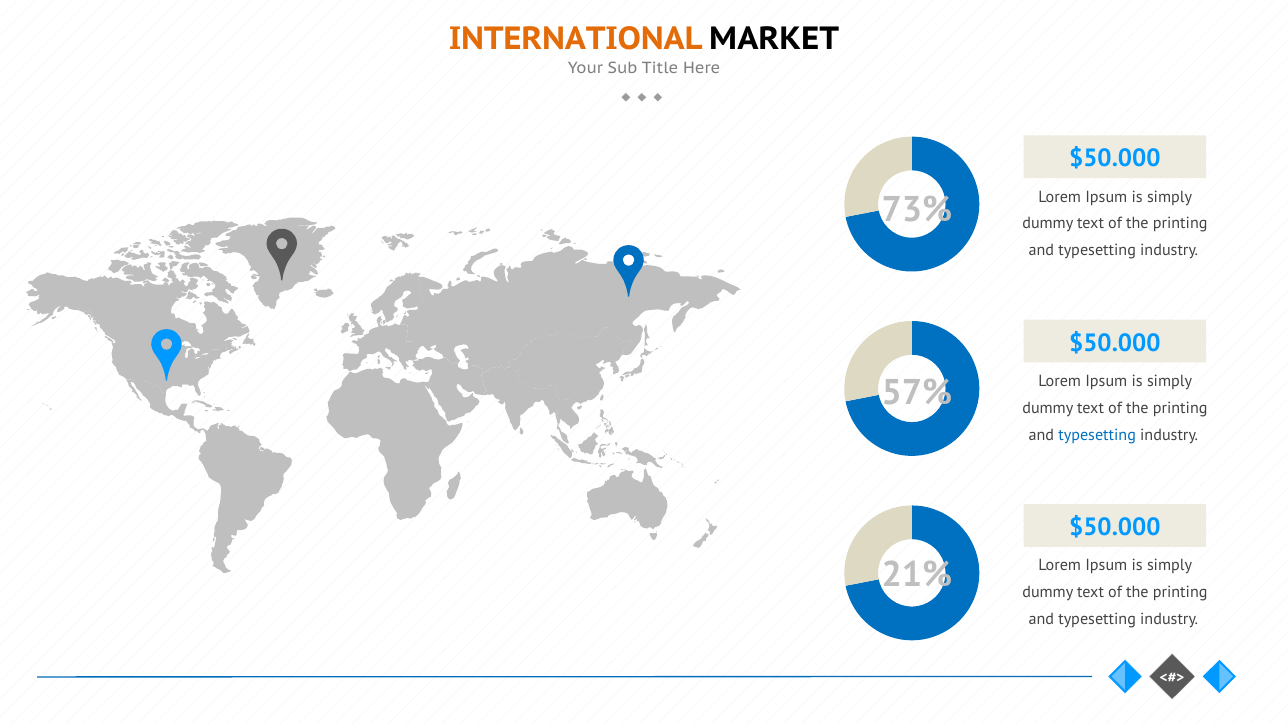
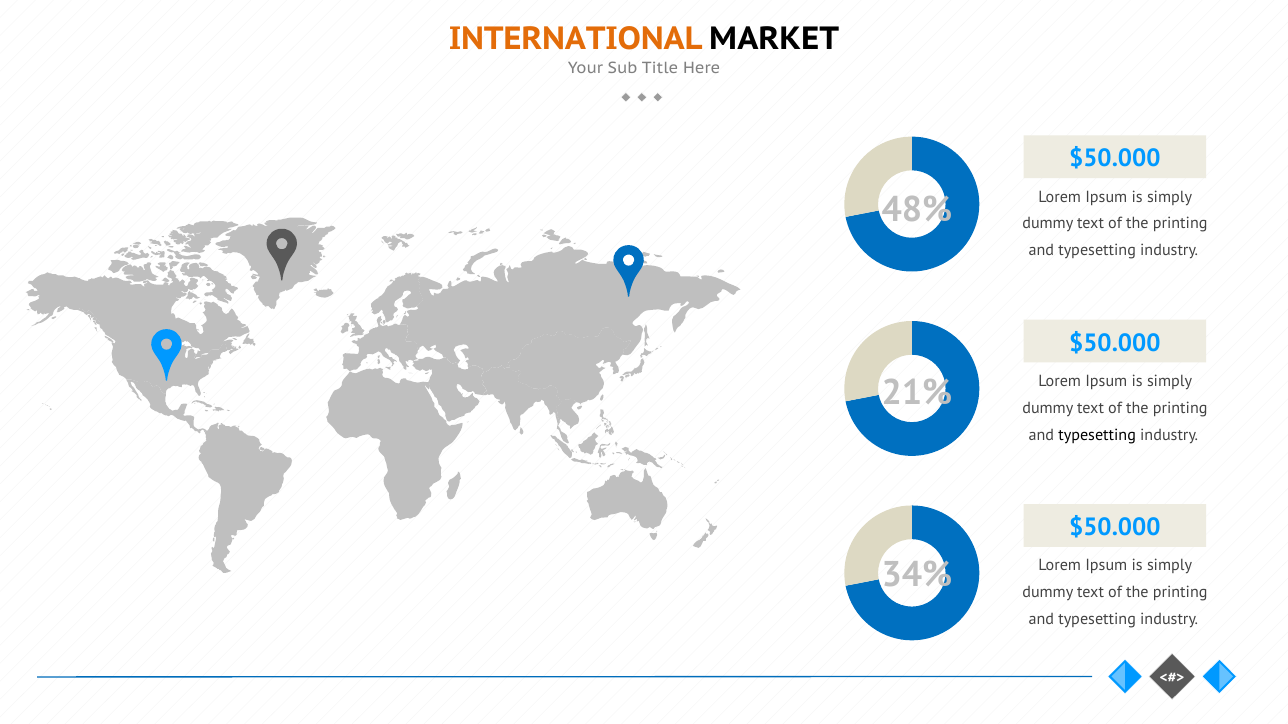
73%: 73% -> 48%
57%: 57% -> 21%
typesetting at (1097, 435) colour: blue -> black
21%: 21% -> 34%
